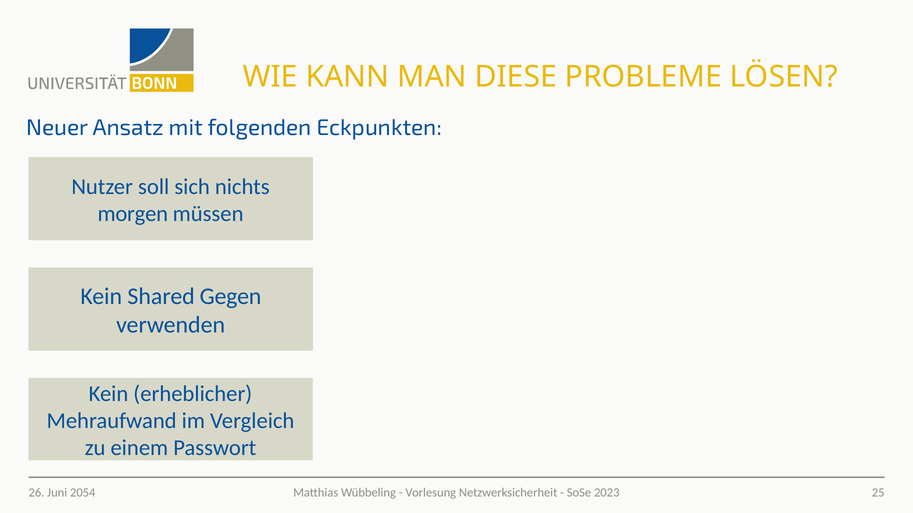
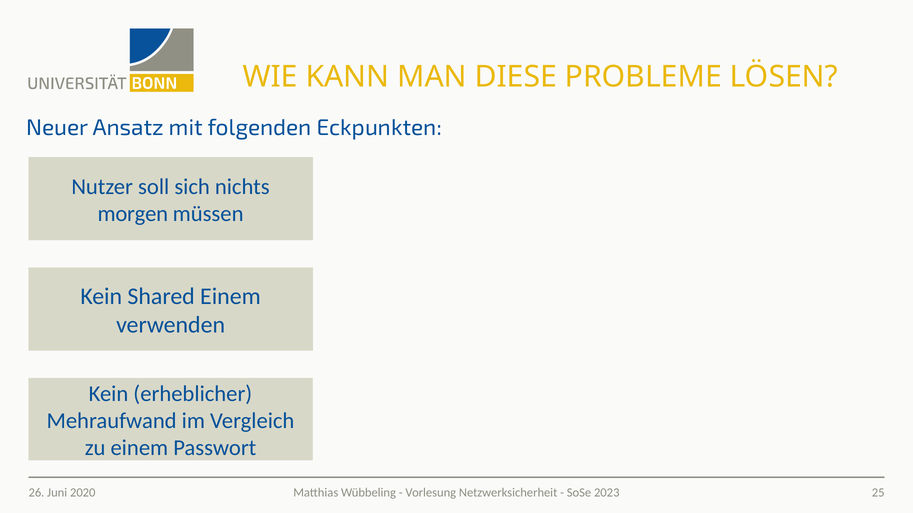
Shared Gegen: Gegen -> Einem
2054: 2054 -> 2020
